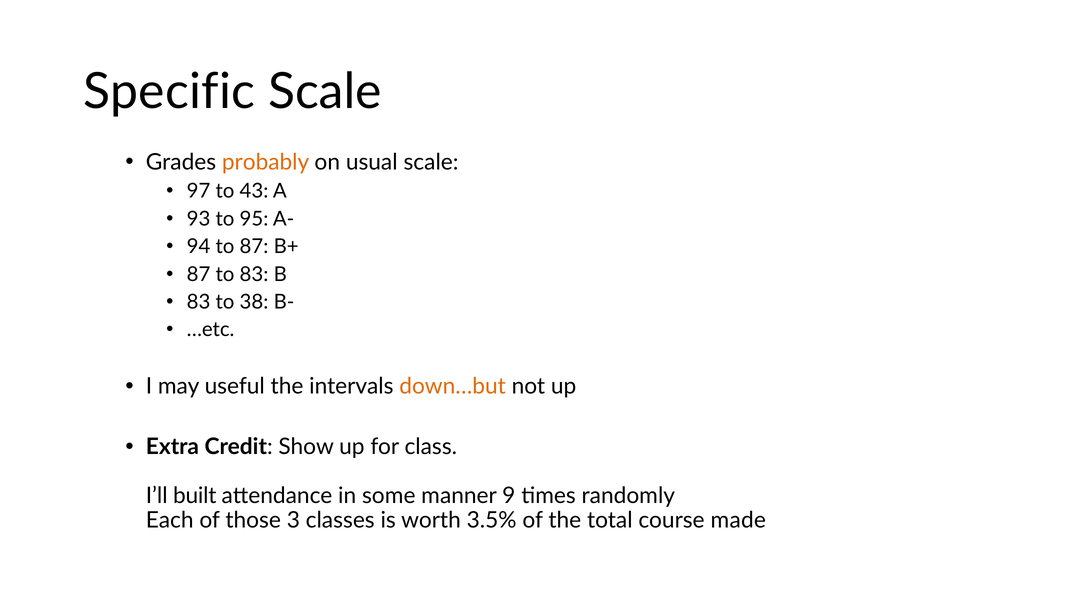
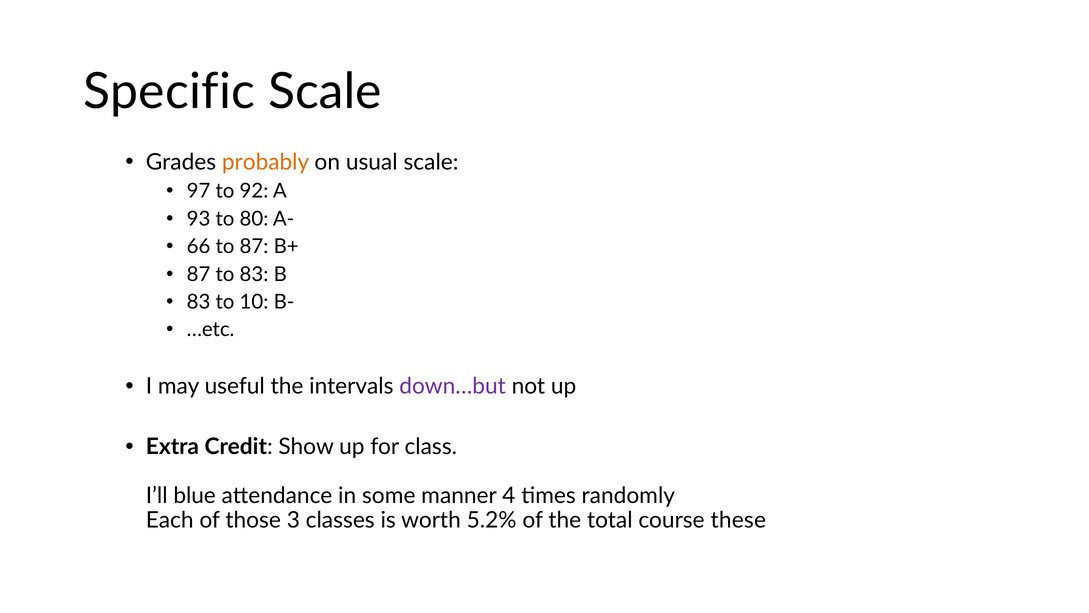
43: 43 -> 92
95: 95 -> 80
94: 94 -> 66
38: 38 -> 10
down…but colour: orange -> purple
built: built -> blue
9: 9 -> 4
3.5%: 3.5% -> 5.2%
made: made -> these
